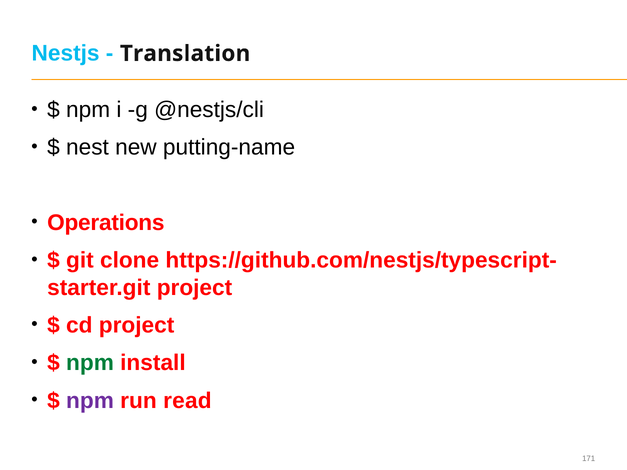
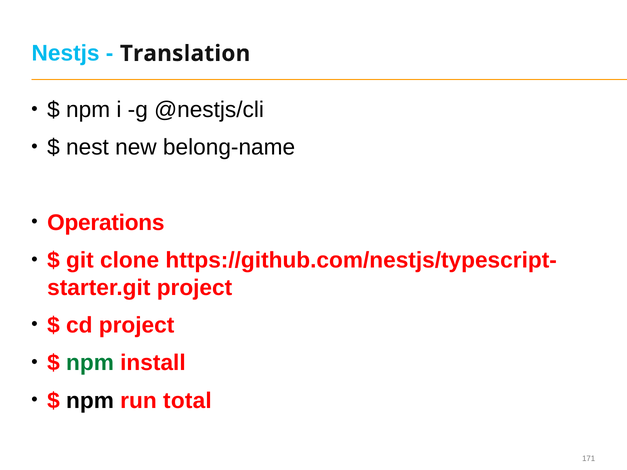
putting-name: putting-name -> belong-name
npm at (90, 401) colour: purple -> black
read: read -> total
